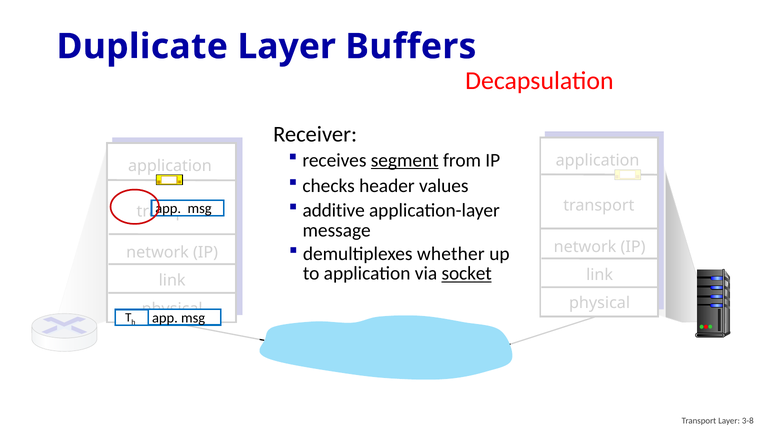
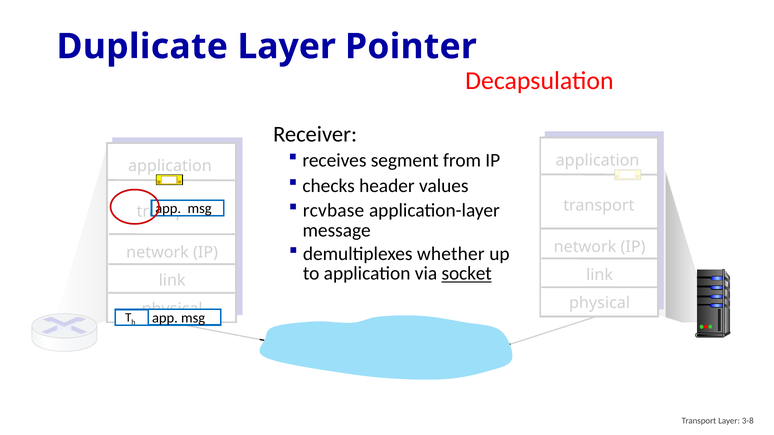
Buffers: Buffers -> Pointer
segment underline: present -> none
additive: additive -> rcvbase
